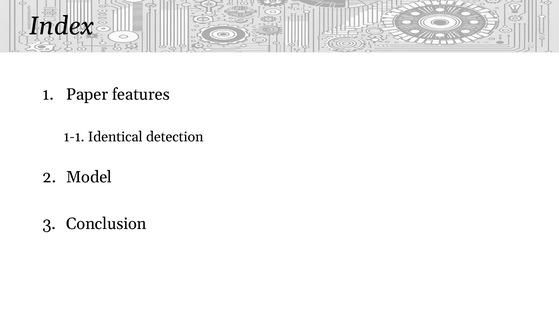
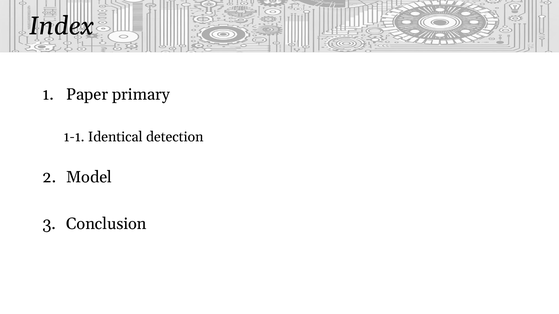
features: features -> primary
